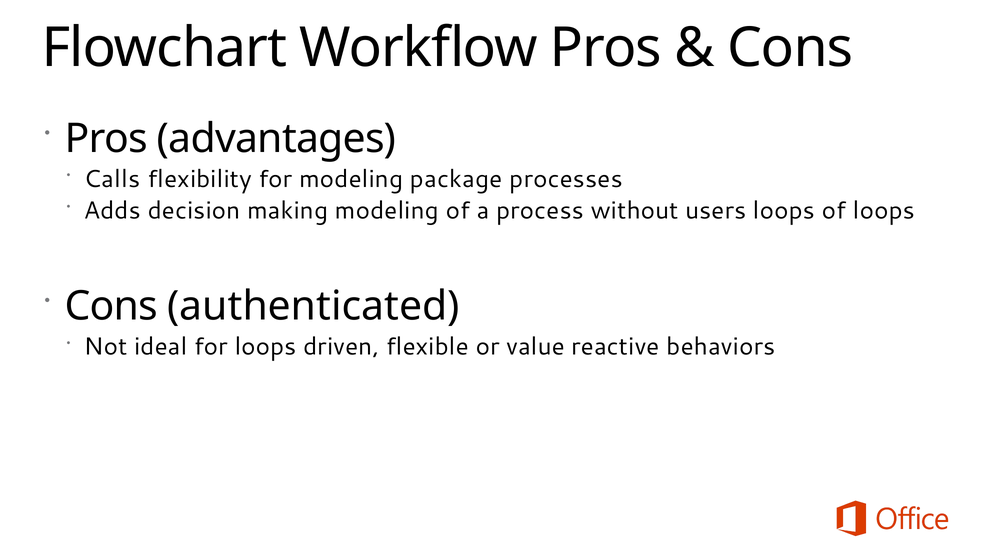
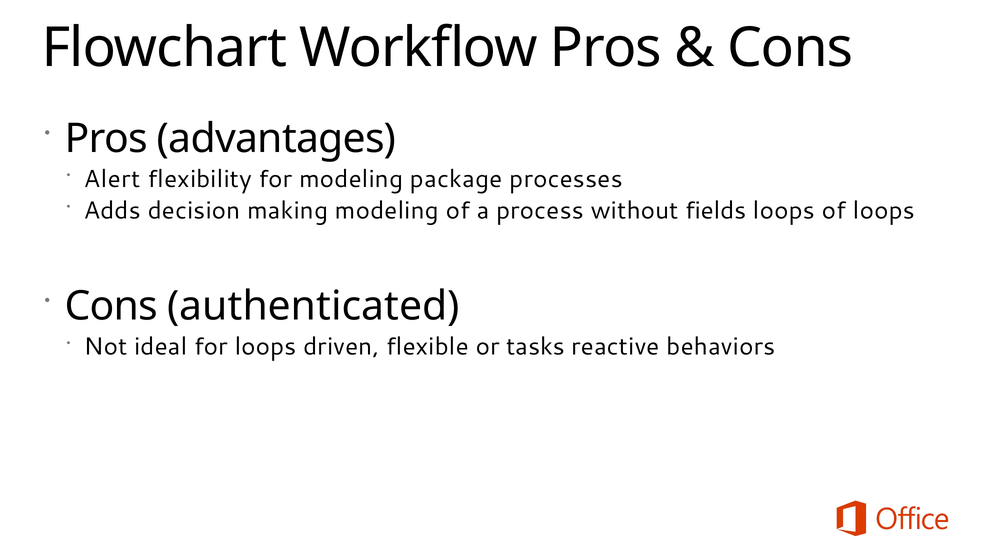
Calls: Calls -> Alert
users: users -> fields
value: value -> tasks
